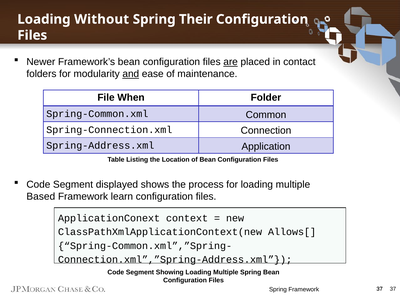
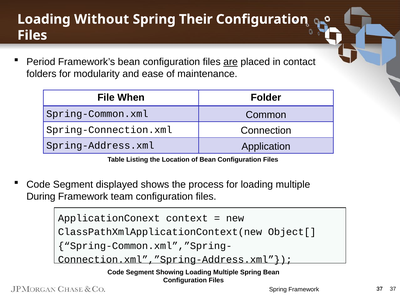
Newer: Newer -> Period
and underline: present -> none
Based: Based -> During
learn: learn -> team
Allows[: Allows[ -> Object[
